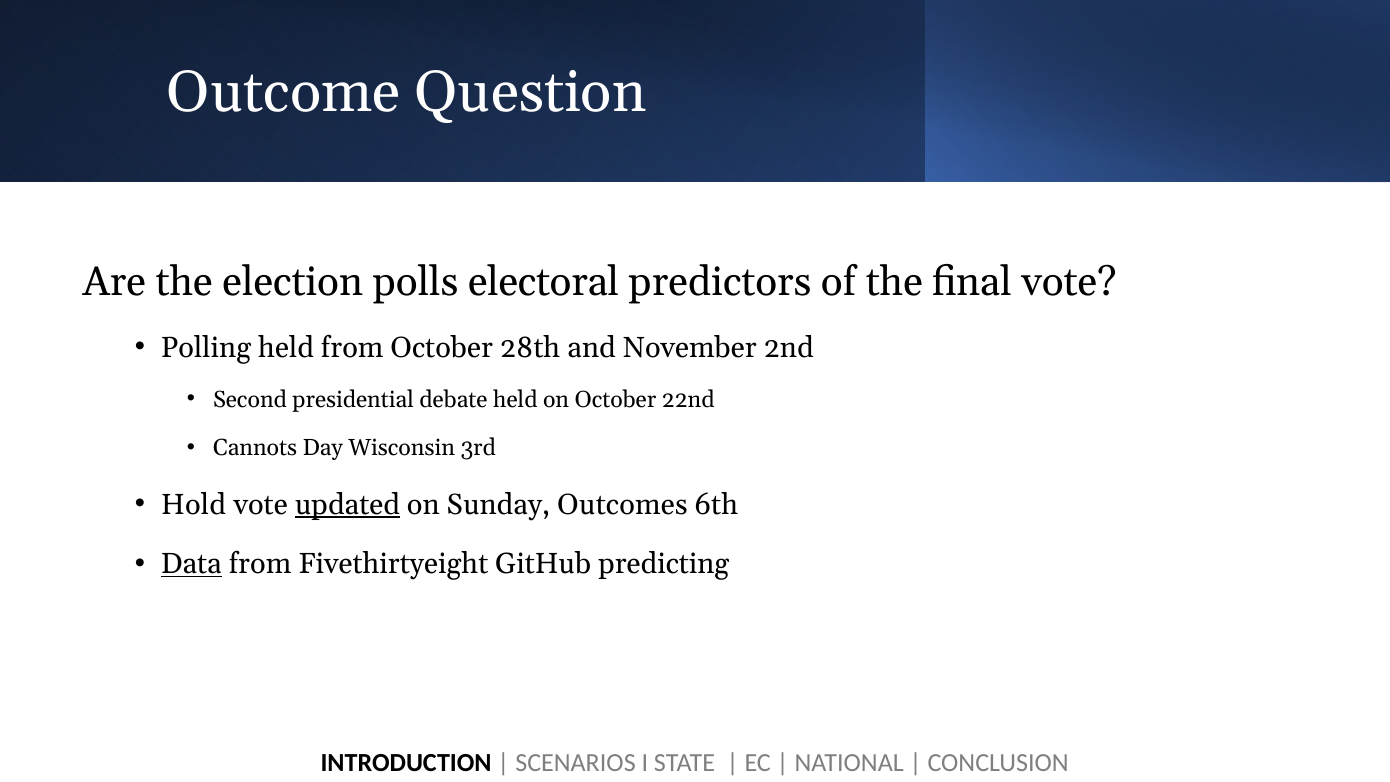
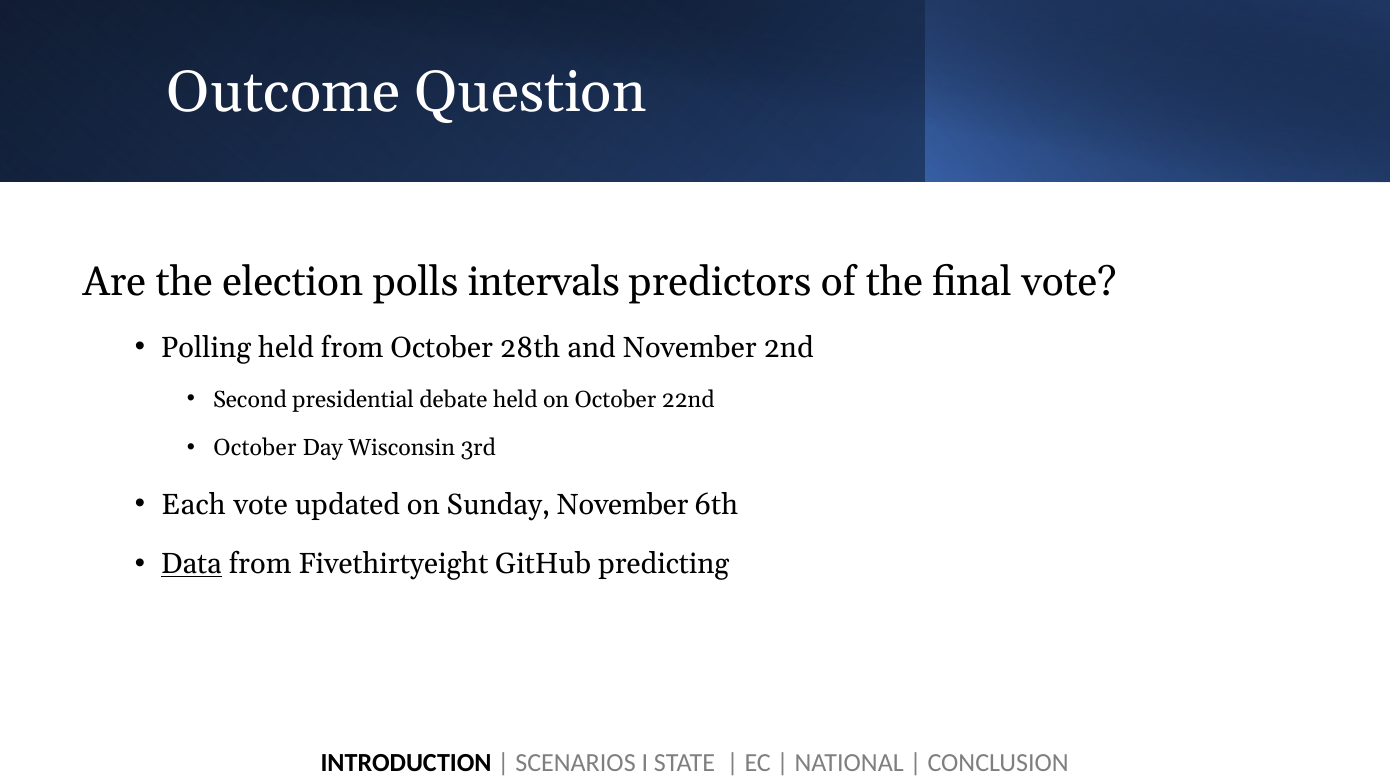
electoral: electoral -> intervals
Cannots at (255, 448): Cannots -> October
Hold: Hold -> Each
updated underline: present -> none
Sunday Outcomes: Outcomes -> November
